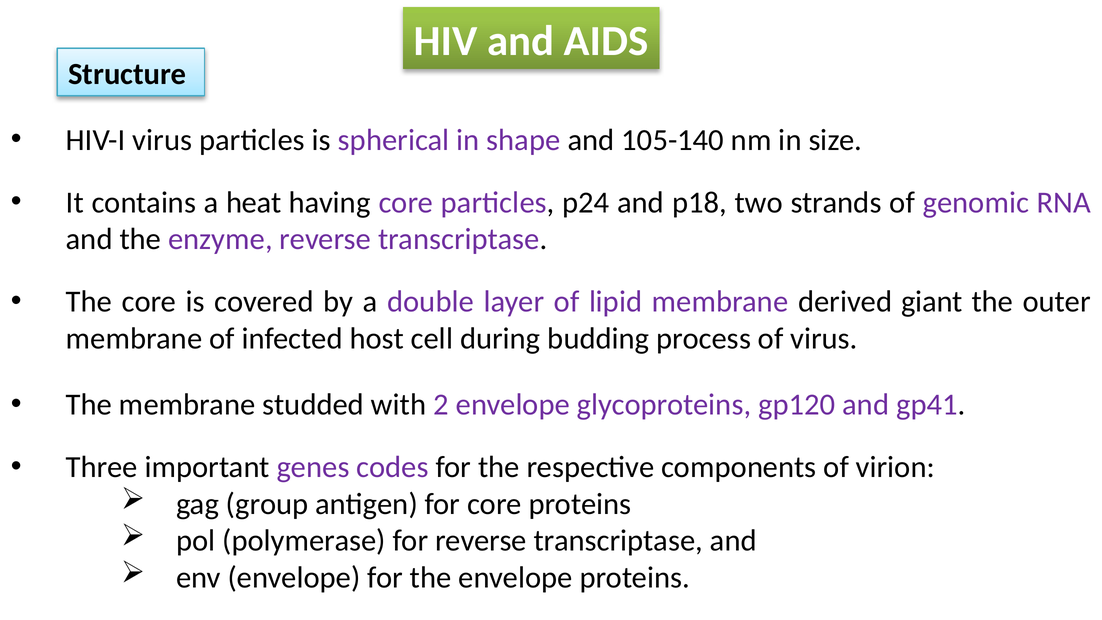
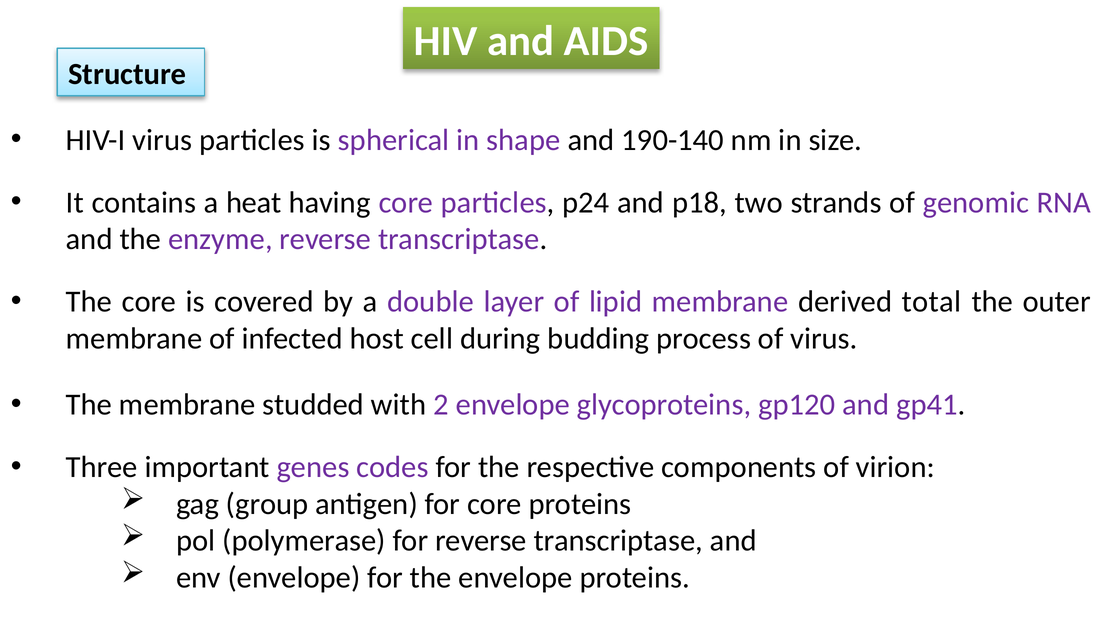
105-140: 105-140 -> 190-140
giant: giant -> total
